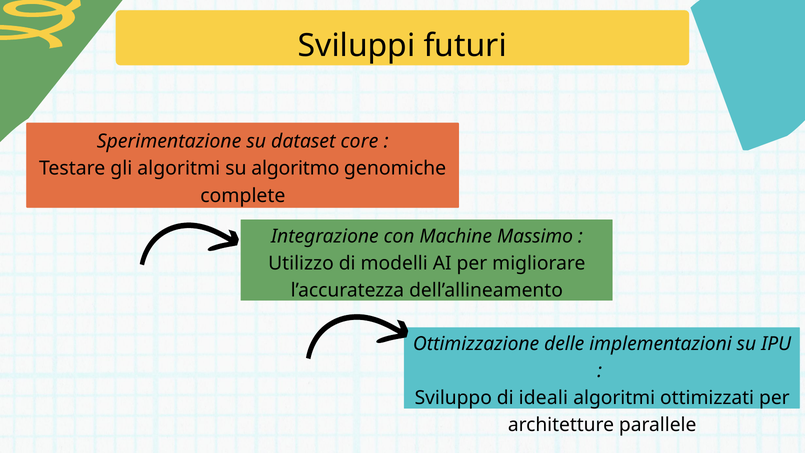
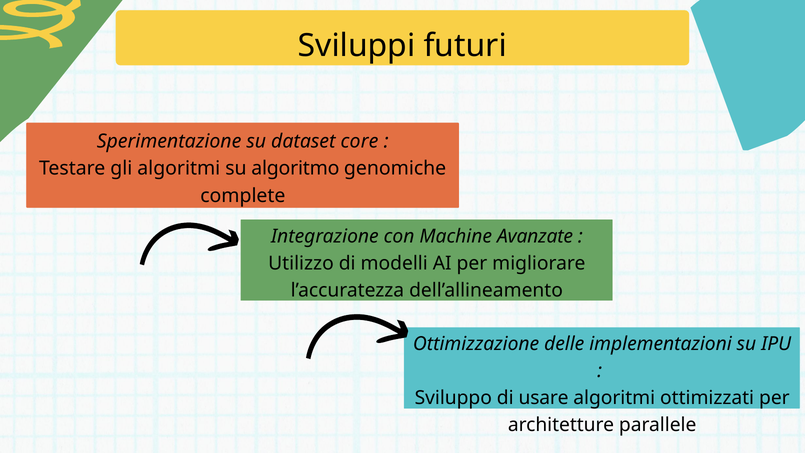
Massimo: Massimo -> Avanzate
ideali: ideali -> usare
